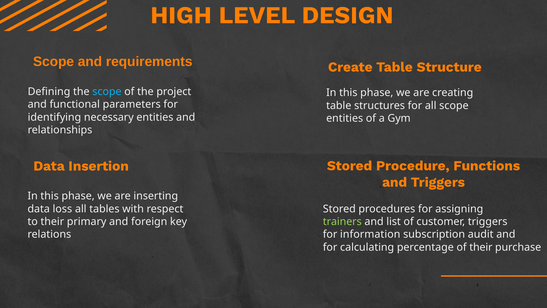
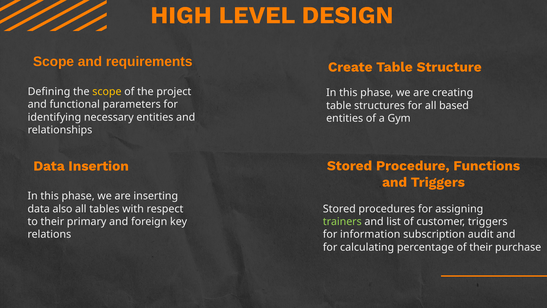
scope at (107, 92) colour: light blue -> yellow
all scope: scope -> based
loss: loss -> also
